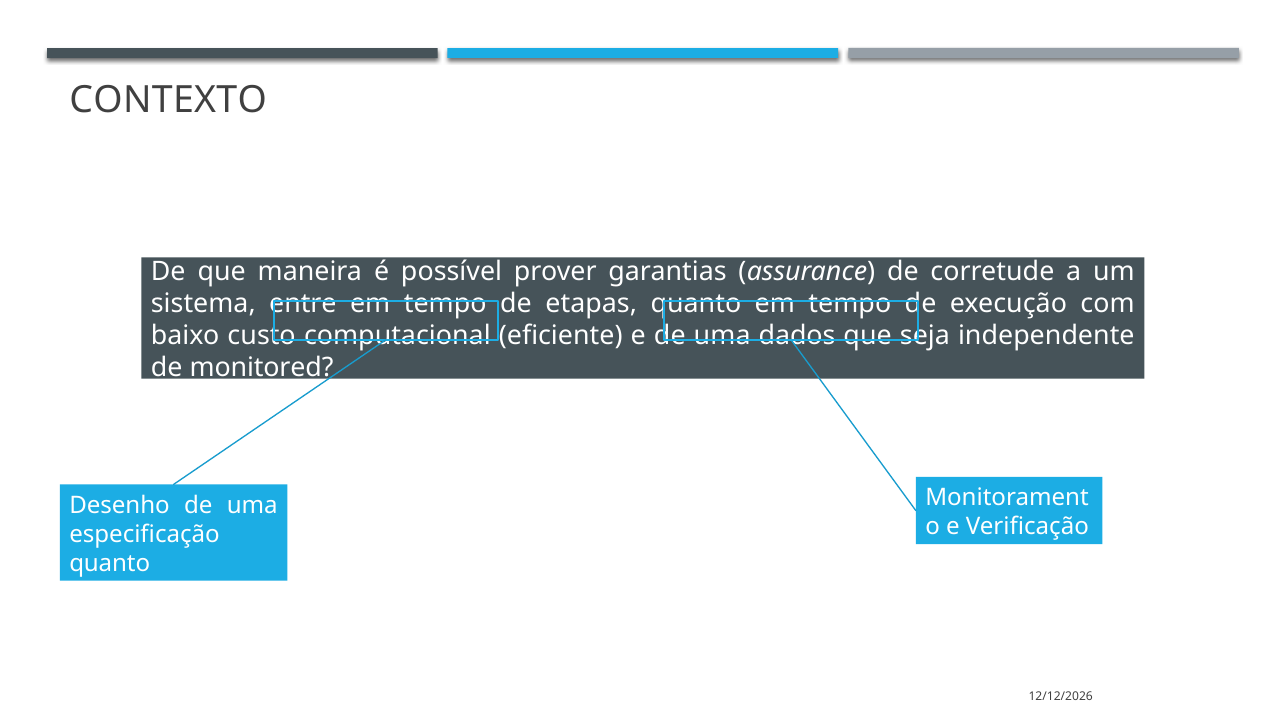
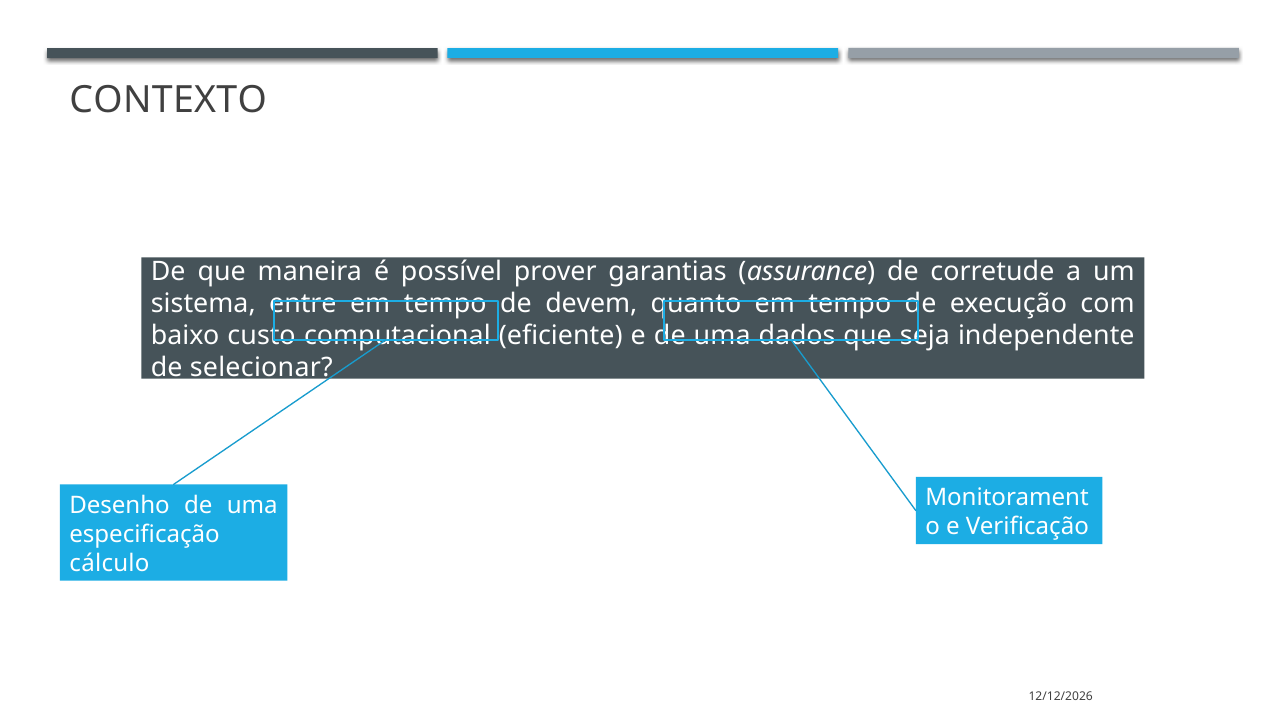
etapas: etapas -> devem
monitored: monitored -> selecionar
quanto at (110, 563): quanto -> cálculo
